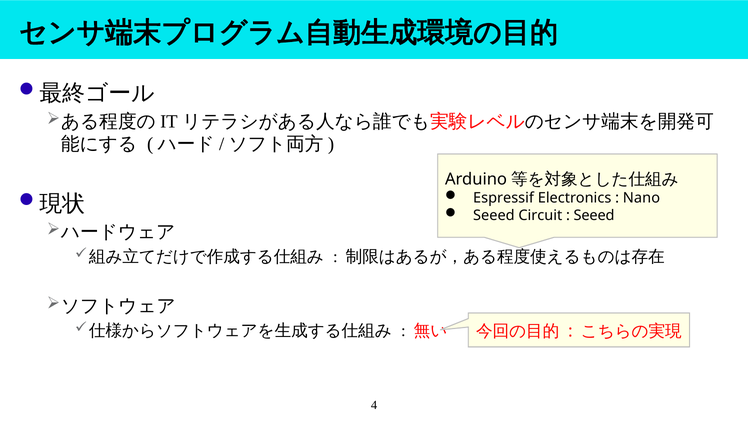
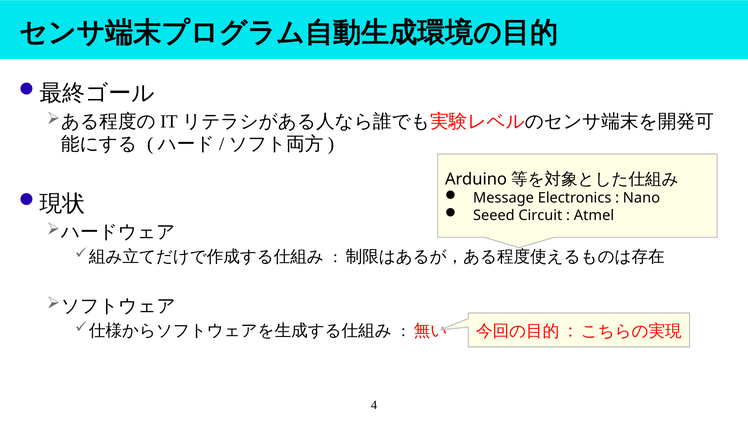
Espressif: Espressif -> Message
Seeed at (594, 215): Seeed -> Atmel
